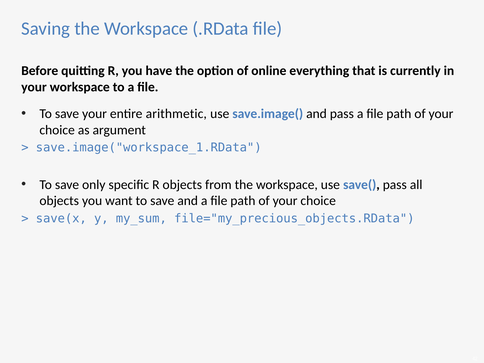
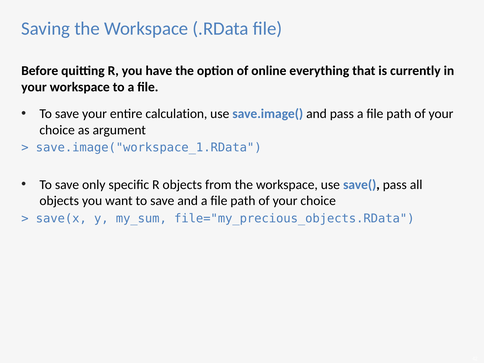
arithmetic: arithmetic -> calculation
